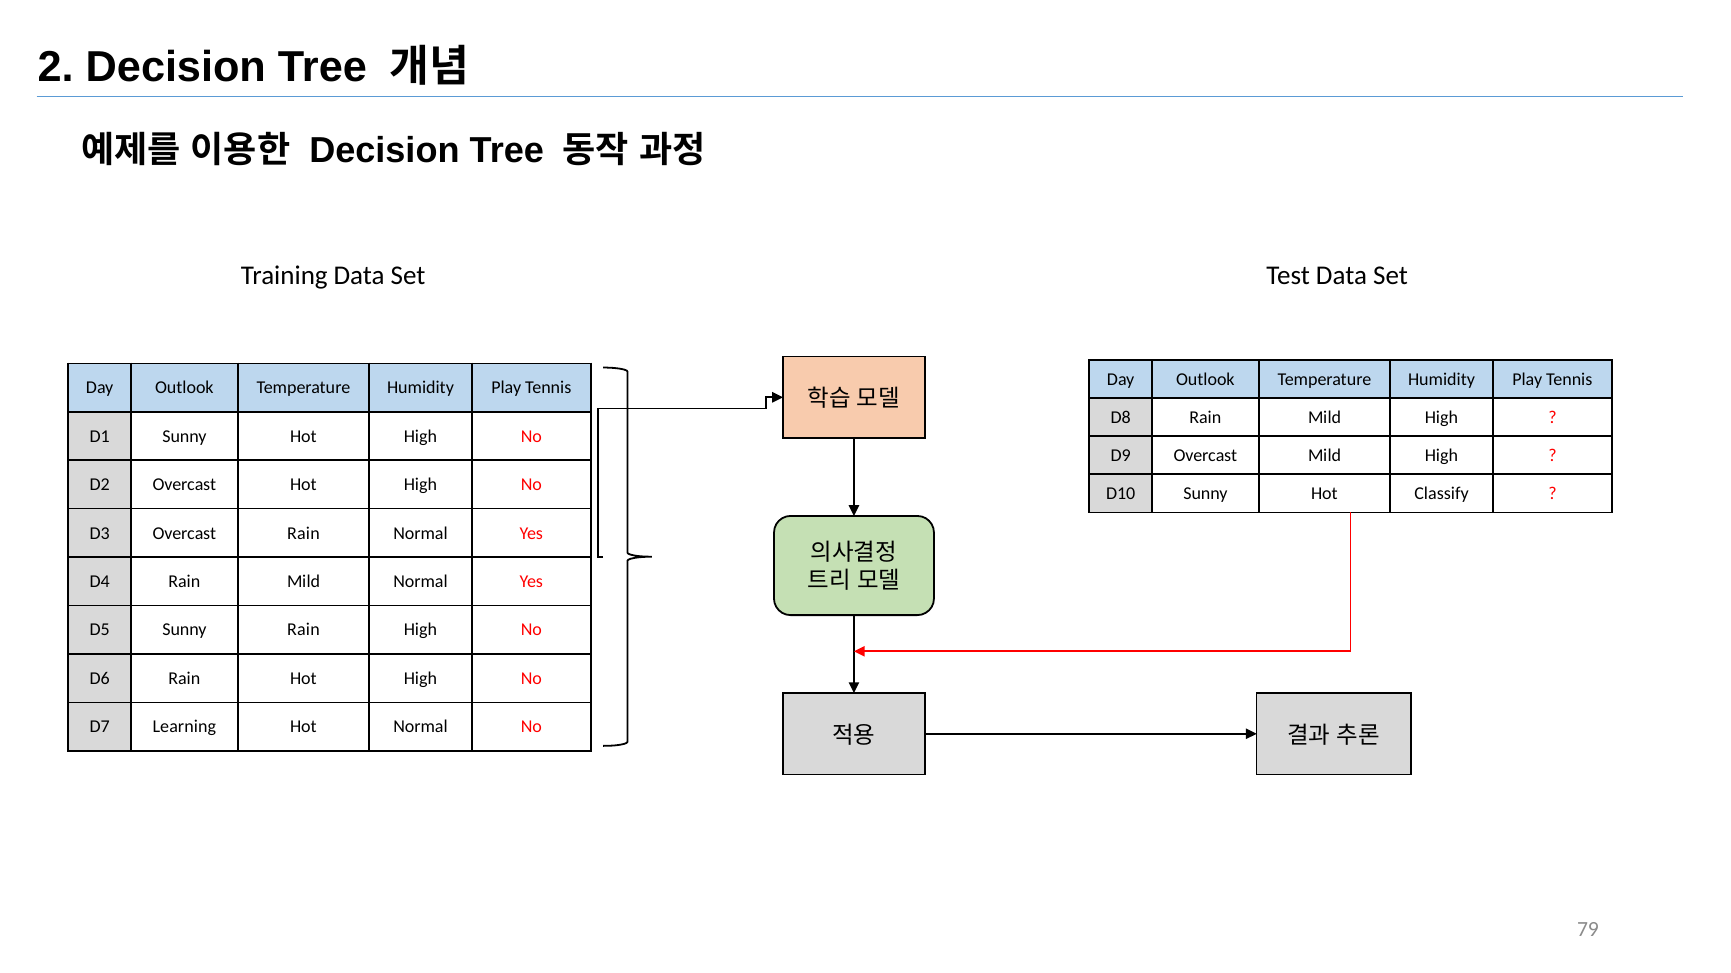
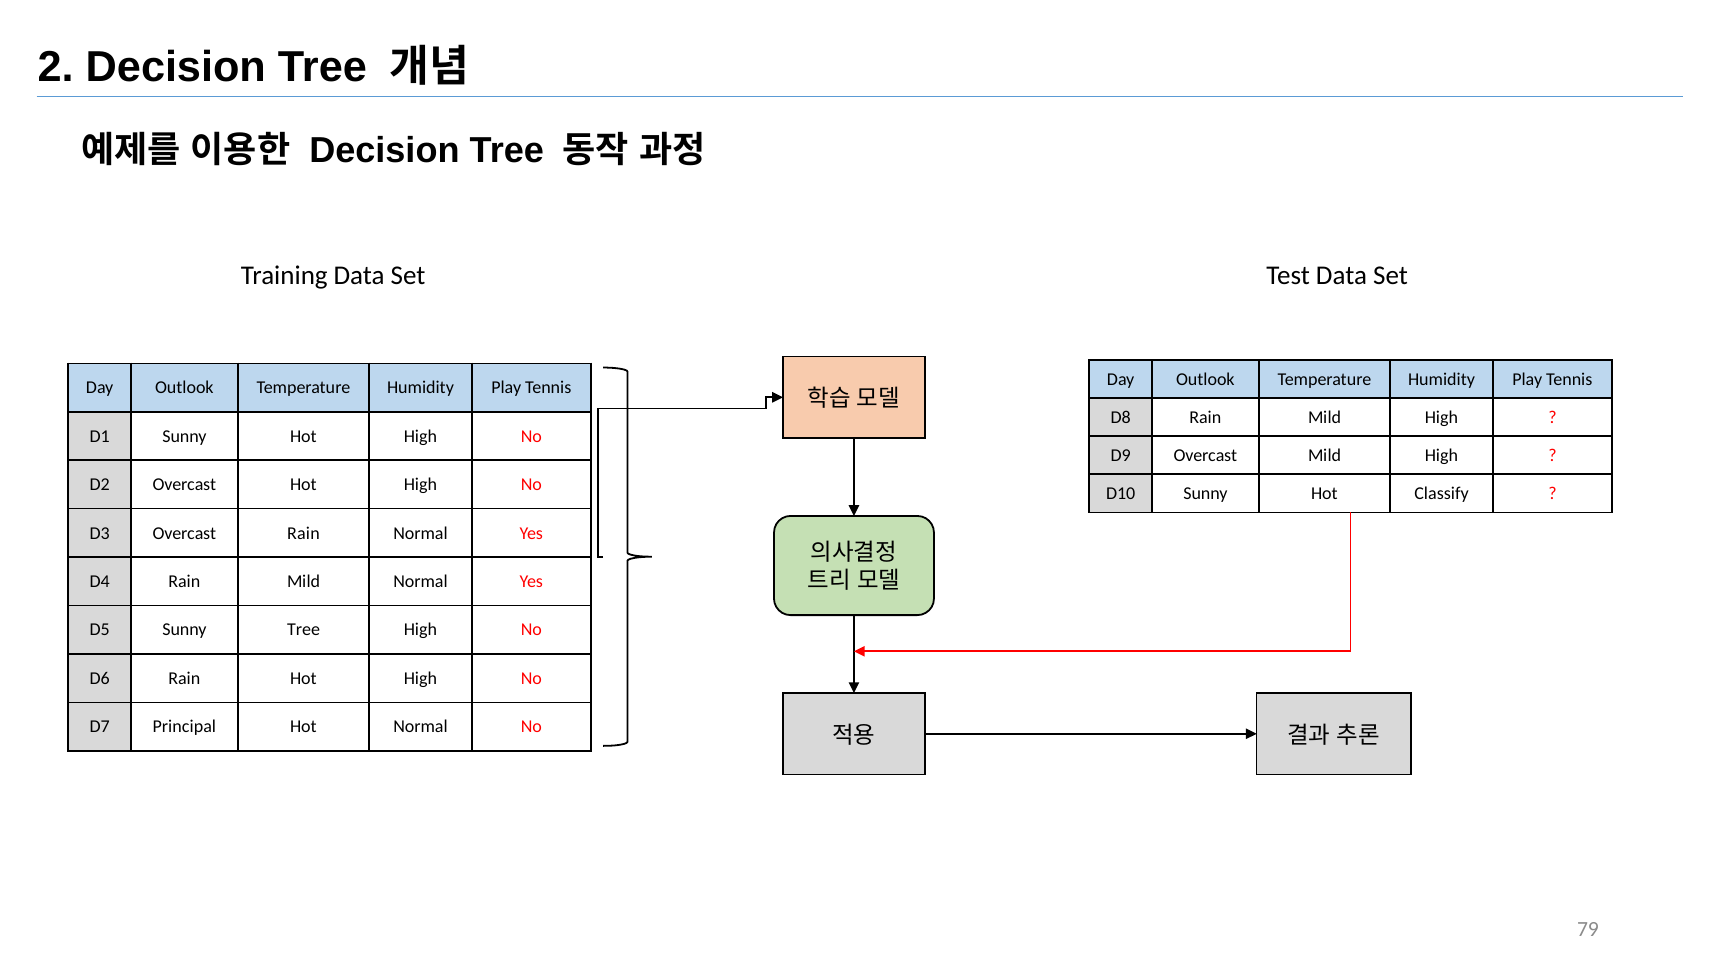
Sunny Rain: Rain -> Tree
Learning: Learning -> Principal
